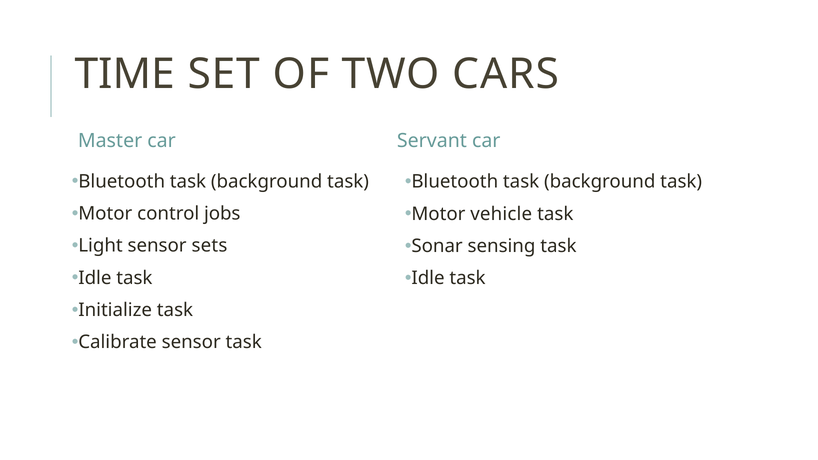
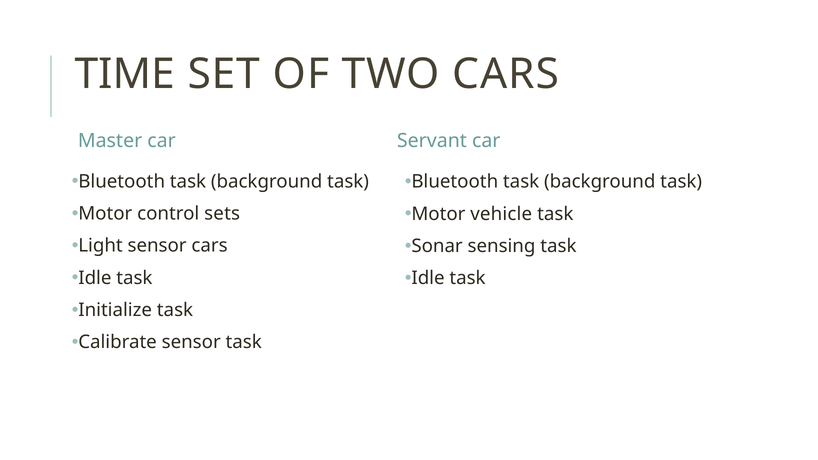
jobs: jobs -> sets
sensor sets: sets -> cars
